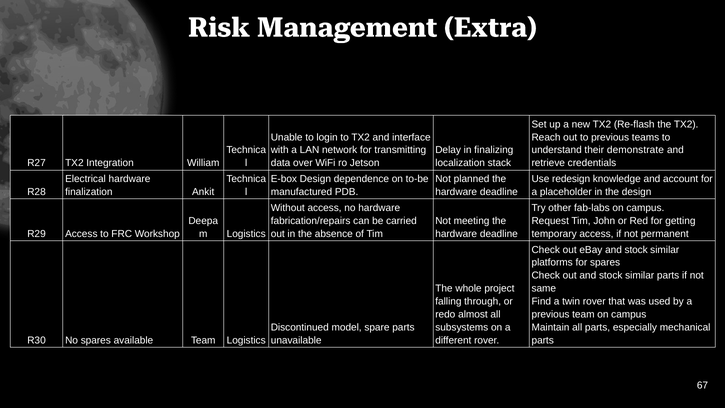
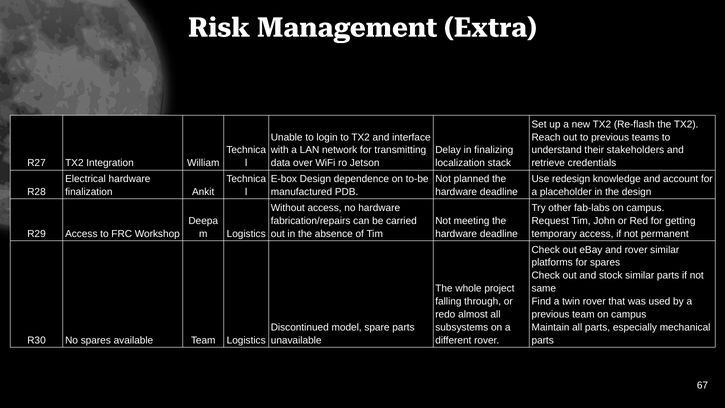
demonstrate: demonstrate -> stakeholders
eBay and stock: stock -> rover
